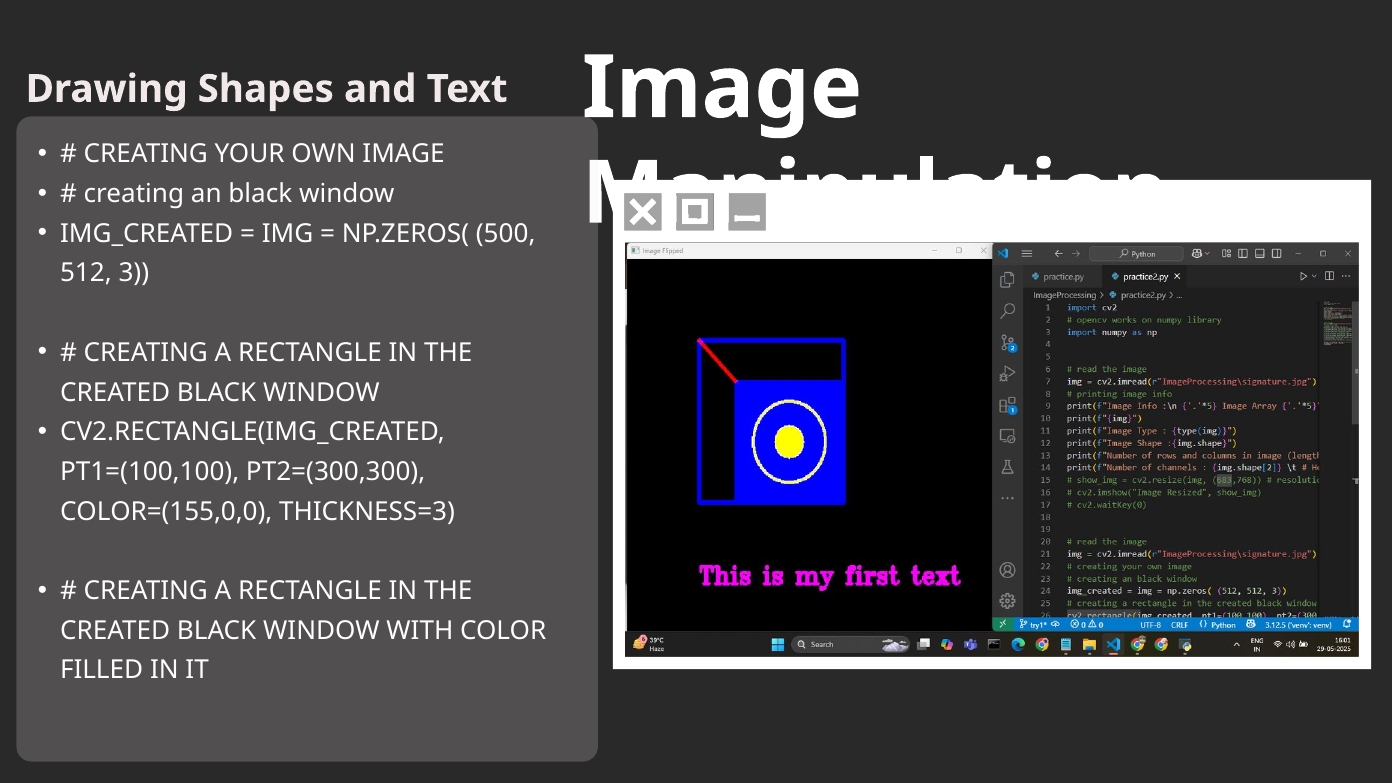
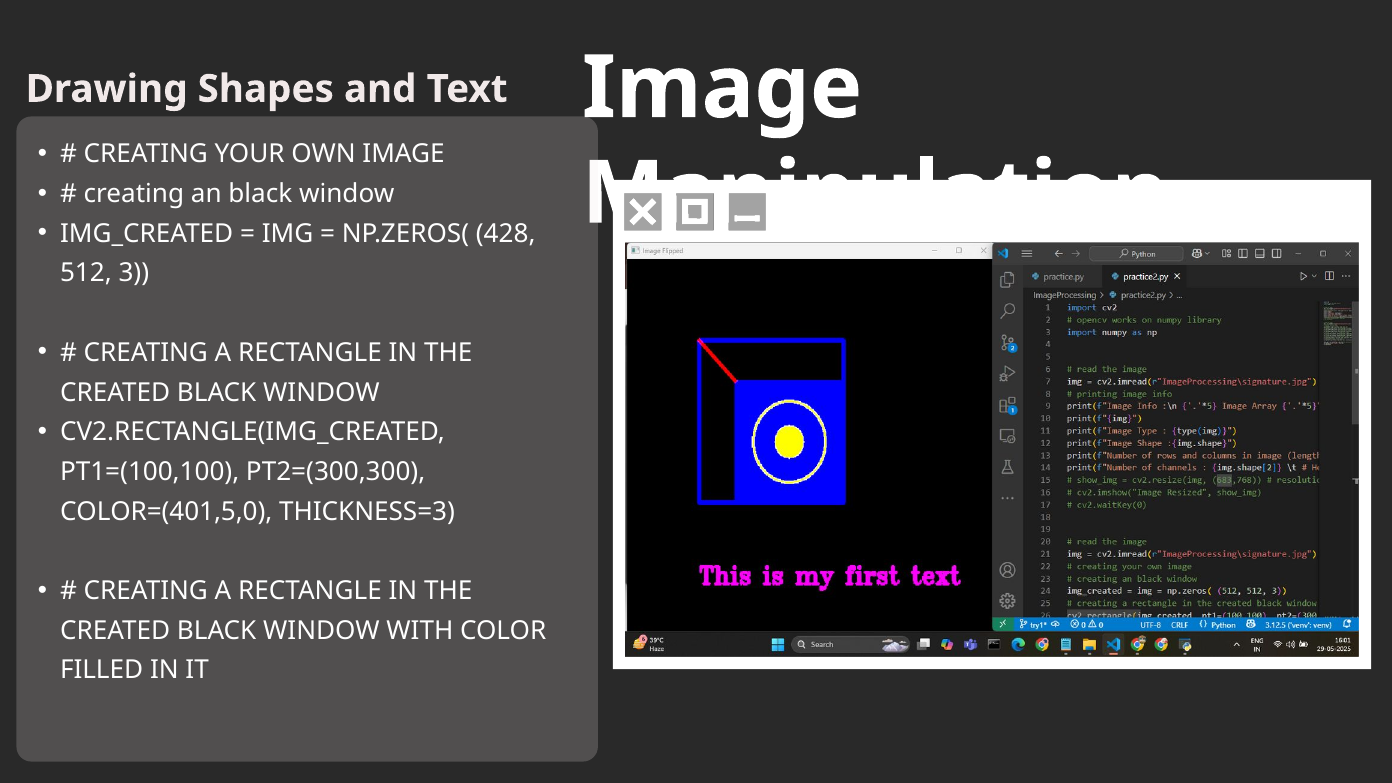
500: 500 -> 428
COLOR=(155,0,0: COLOR=(155,0,0 -> COLOR=(401,5,0
